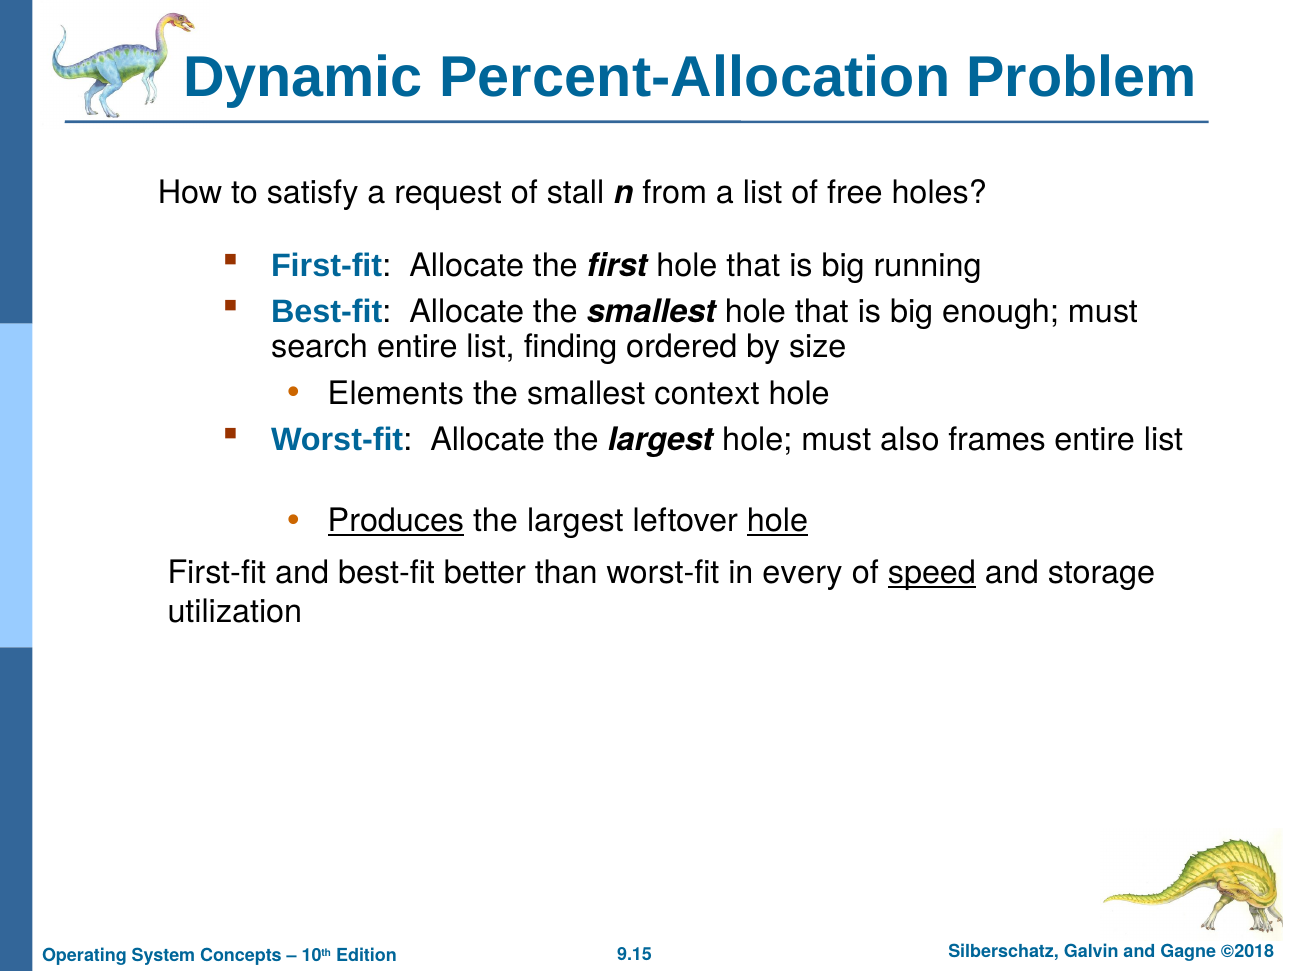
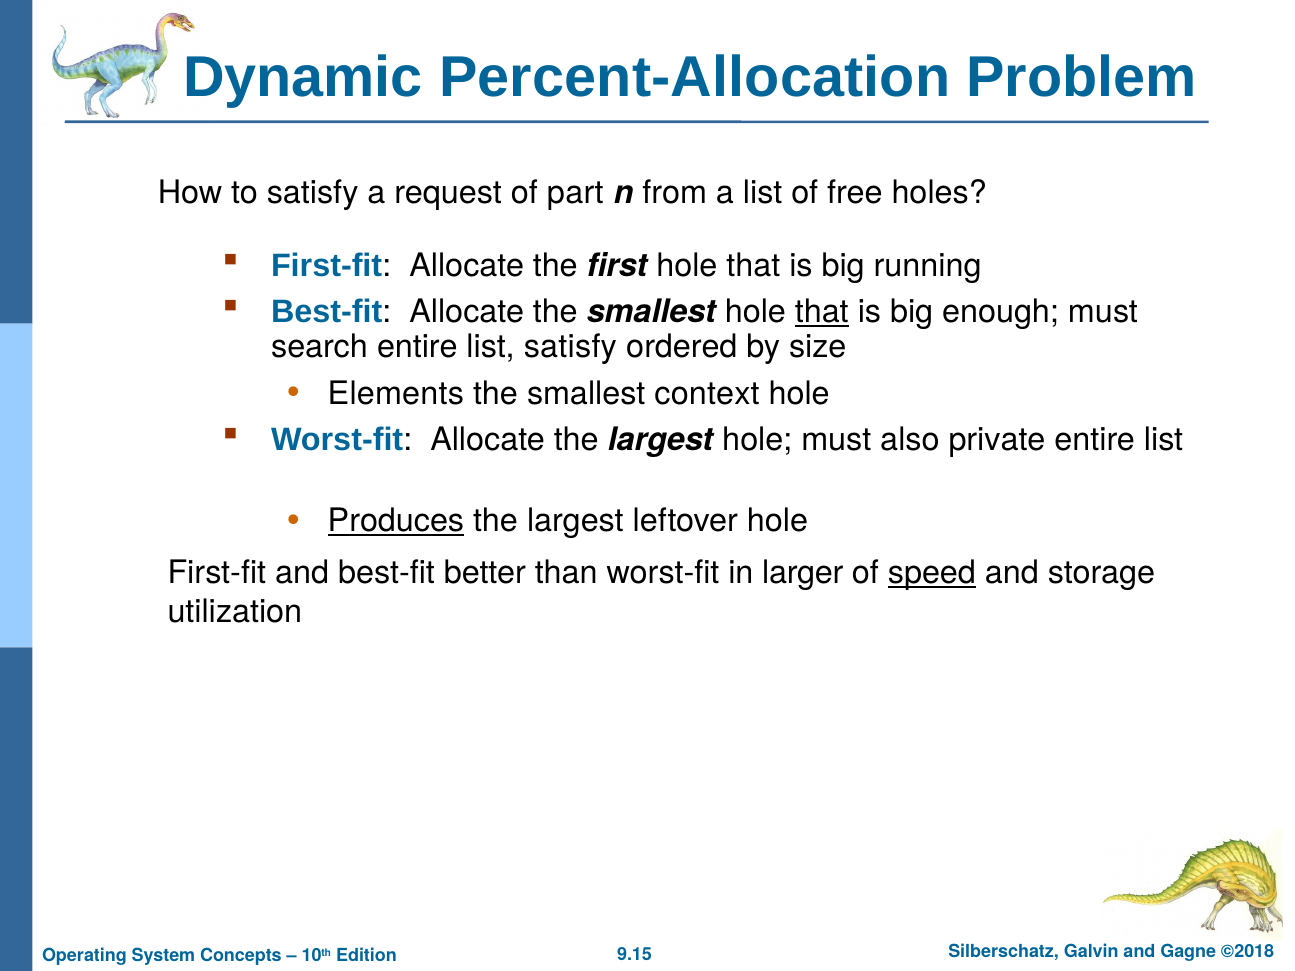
stall: stall -> part
that at (822, 312) underline: none -> present
list finding: finding -> satisfy
frames: frames -> private
hole at (778, 521) underline: present -> none
every: every -> larger
